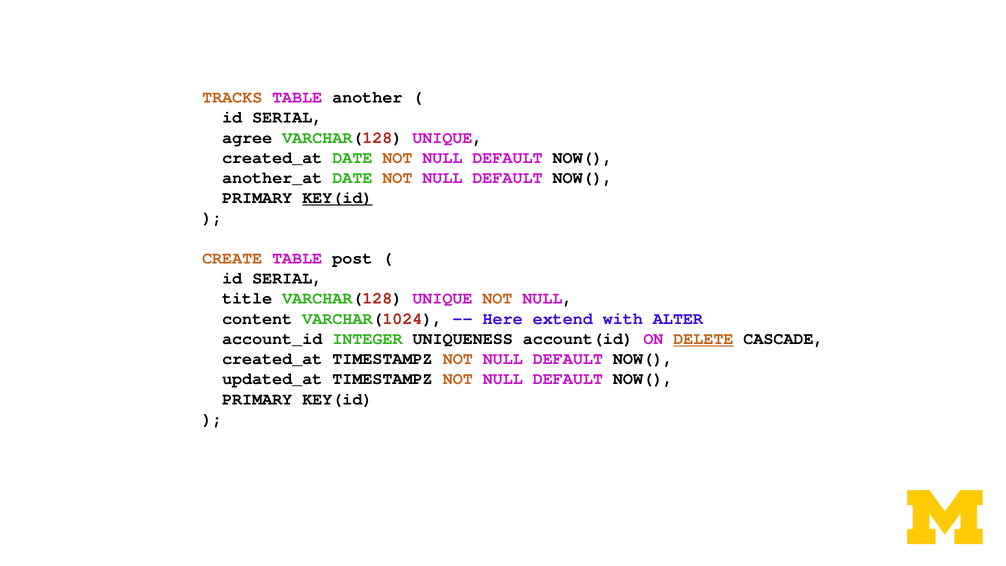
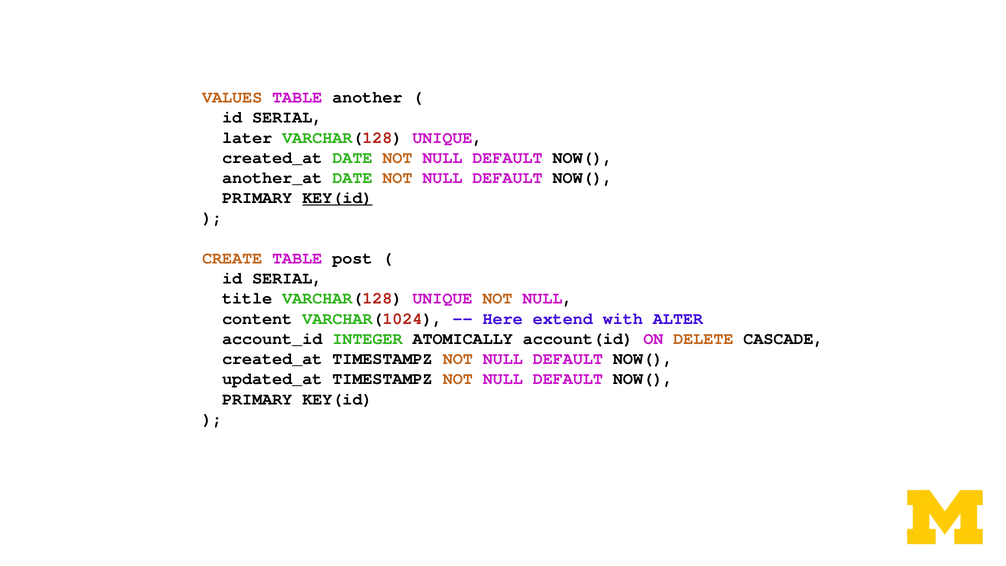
TRACKS: TRACKS -> VALUES
agree: agree -> later
UNIQUENESS: UNIQUENESS -> ATOMICALLY
DELETE underline: present -> none
